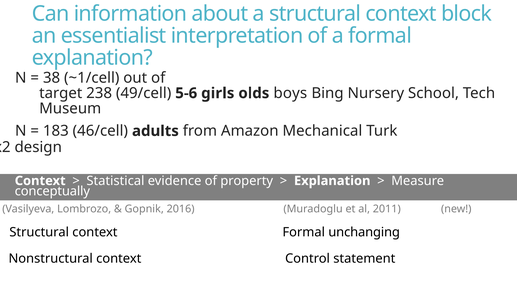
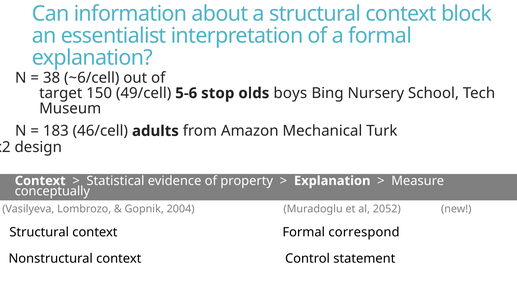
~1/cell: ~1/cell -> ~6/cell
238: 238 -> 150
girls: girls -> stop
2016: 2016 -> 2004
2011: 2011 -> 2052
unchanging: unchanging -> correspond
